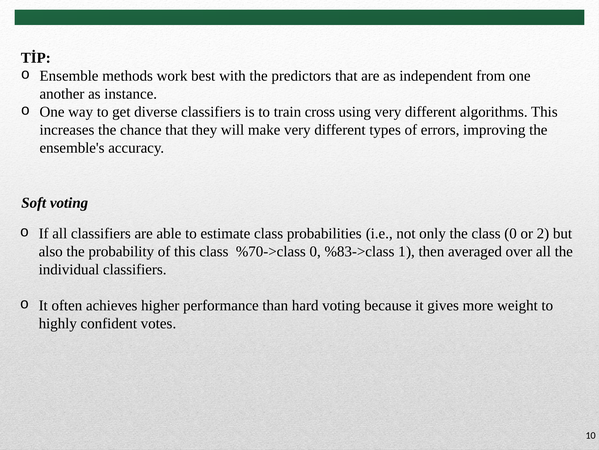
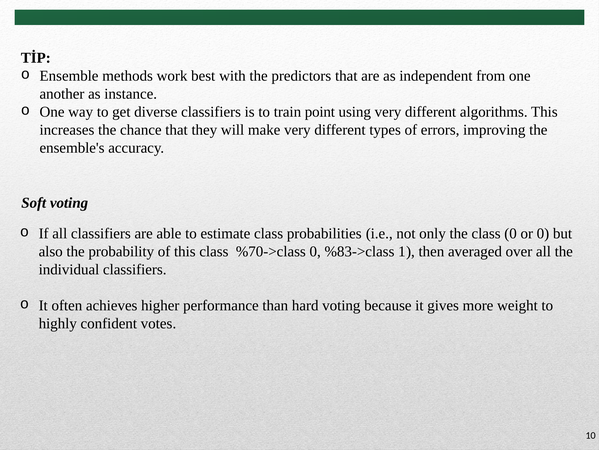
cross: cross -> point
or 2: 2 -> 0
